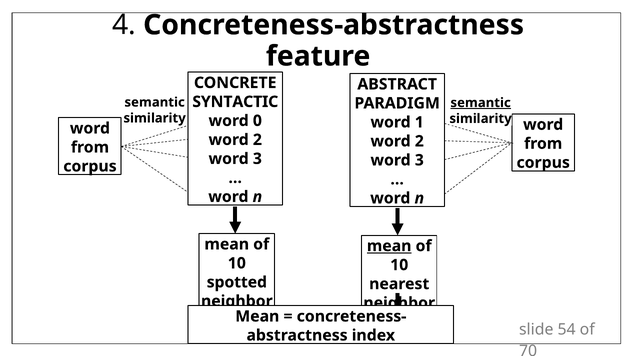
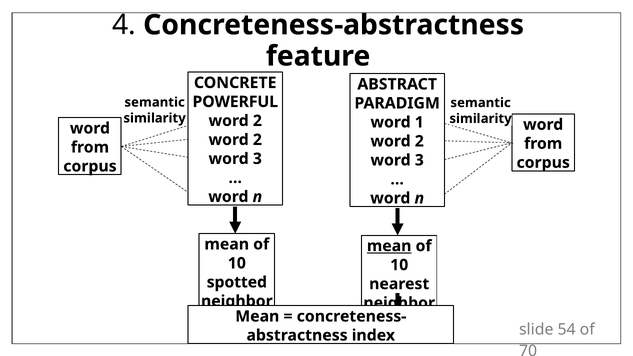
SYNTACTIC: SYNTACTIC -> POWERFUL
semantic at (481, 103) underline: present -> none
0 at (257, 121): 0 -> 2
